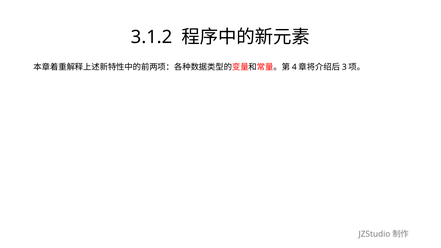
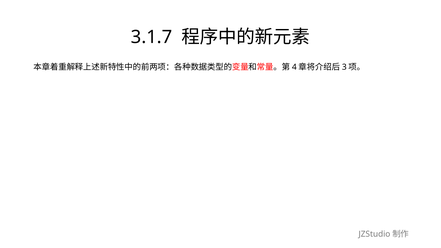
3.1.2: 3.1.2 -> 3.1.7
